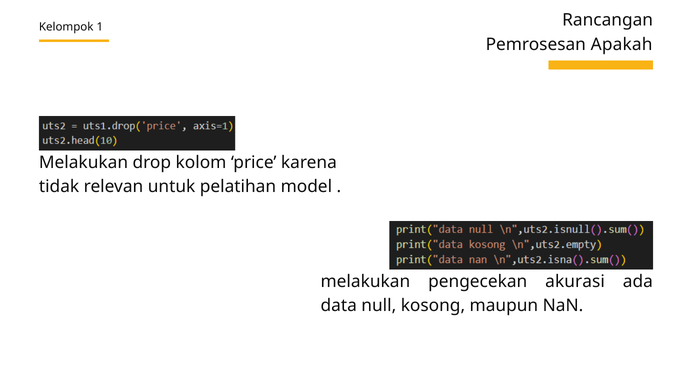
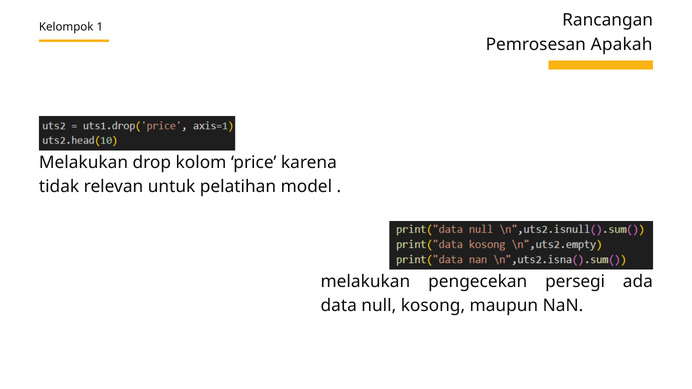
akurasi: akurasi -> persegi
